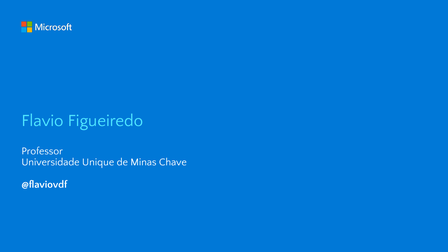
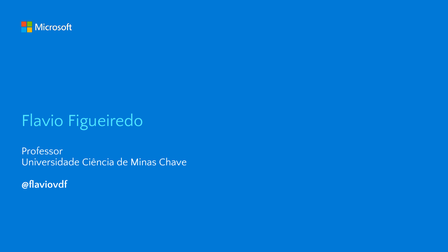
Unique: Unique -> Ciência
